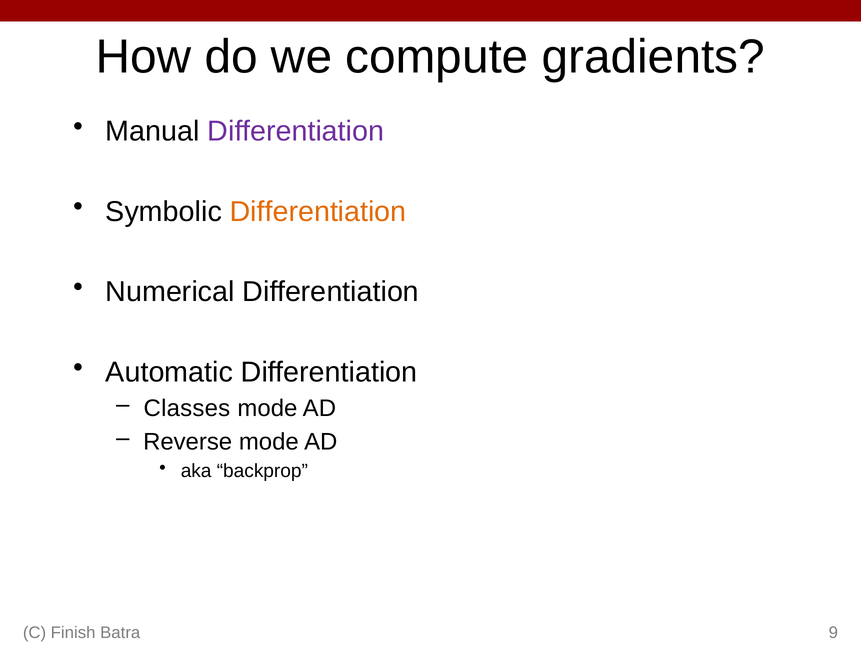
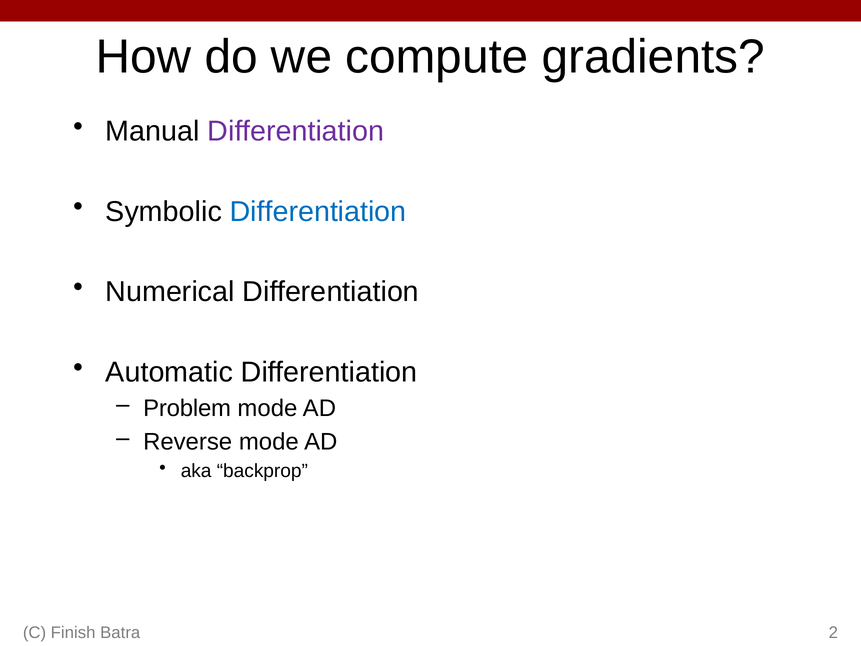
Differentiation at (318, 212) colour: orange -> blue
Classes: Classes -> Problem
9: 9 -> 2
